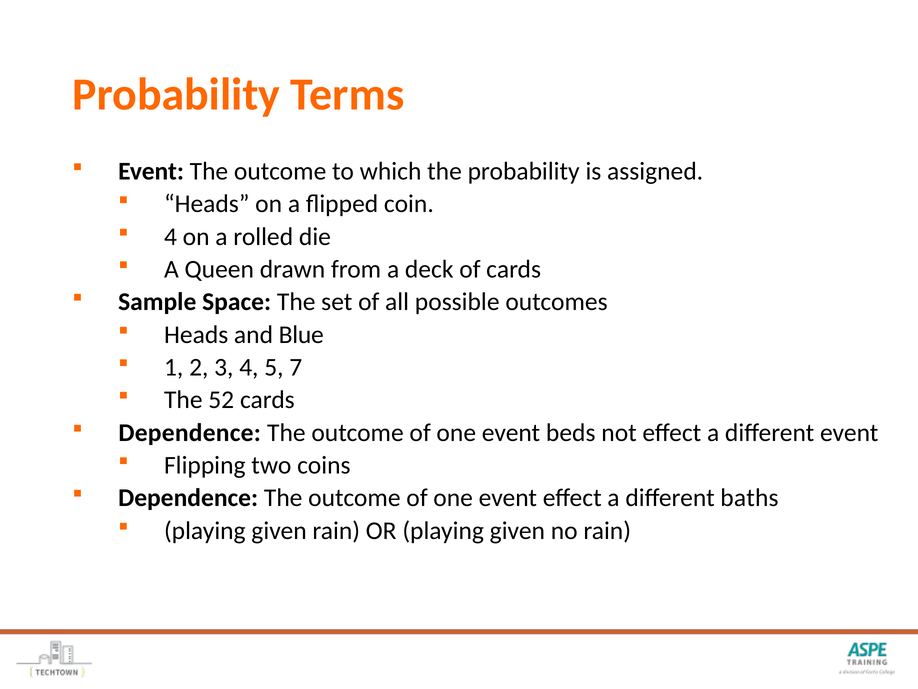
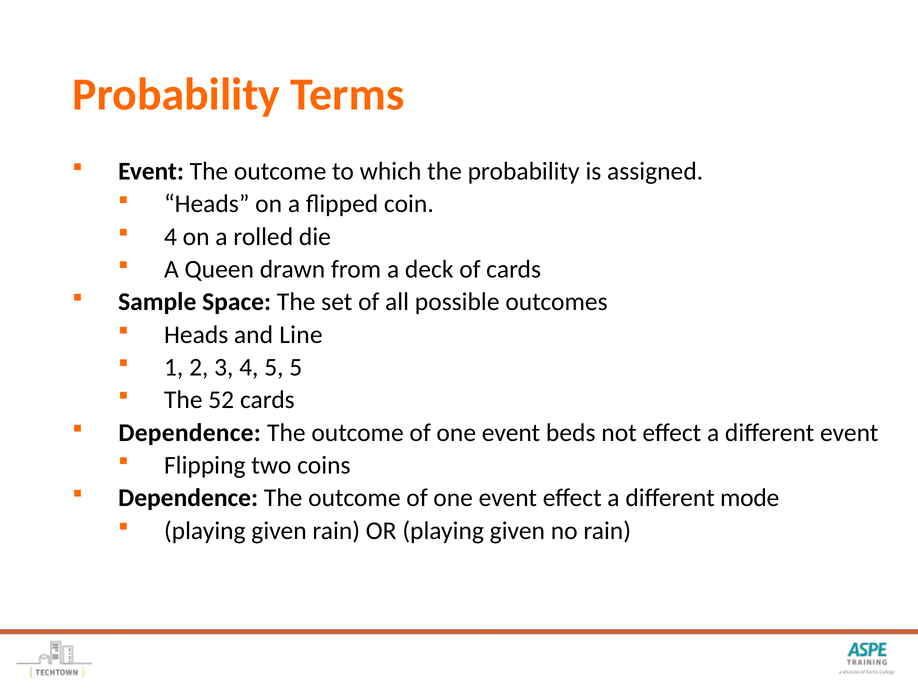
Blue: Blue -> Line
5 7: 7 -> 5
baths: baths -> mode
